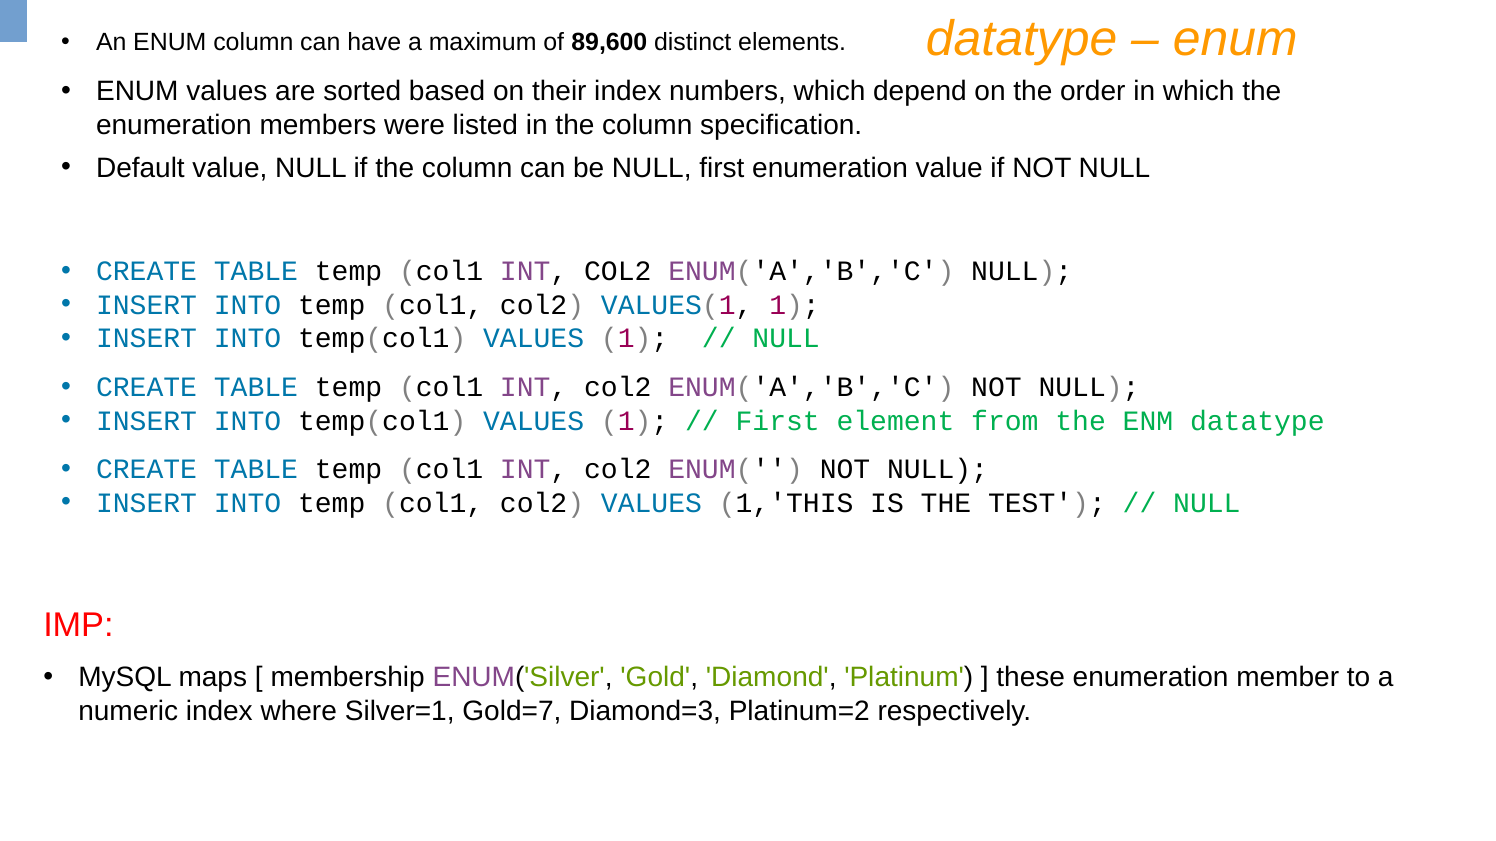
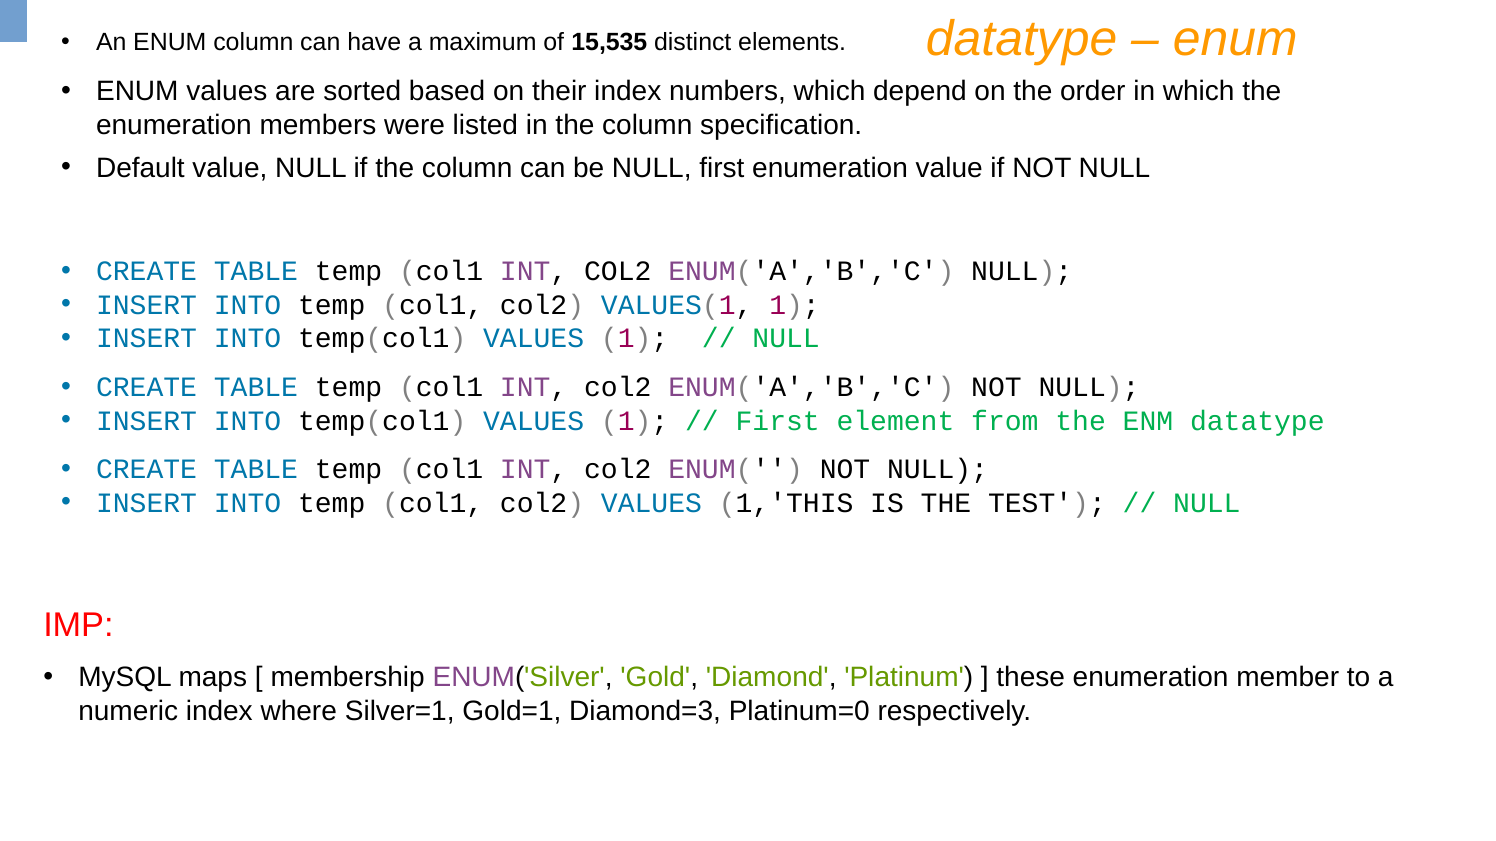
89,600: 89,600 -> 15,535
Gold=7: Gold=7 -> Gold=1
Platinum=2: Platinum=2 -> Platinum=0
